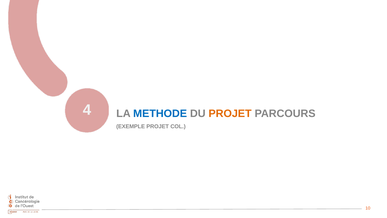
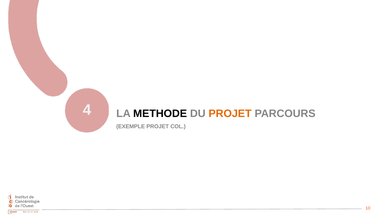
METHODE colour: blue -> black
